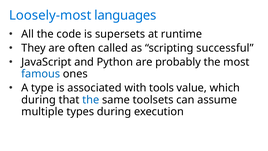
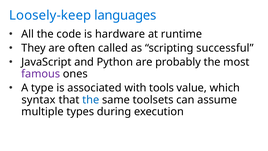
Loosely-most: Loosely-most -> Loosely-keep
supersets: supersets -> hardware
famous colour: blue -> purple
during at (39, 100): during -> syntax
